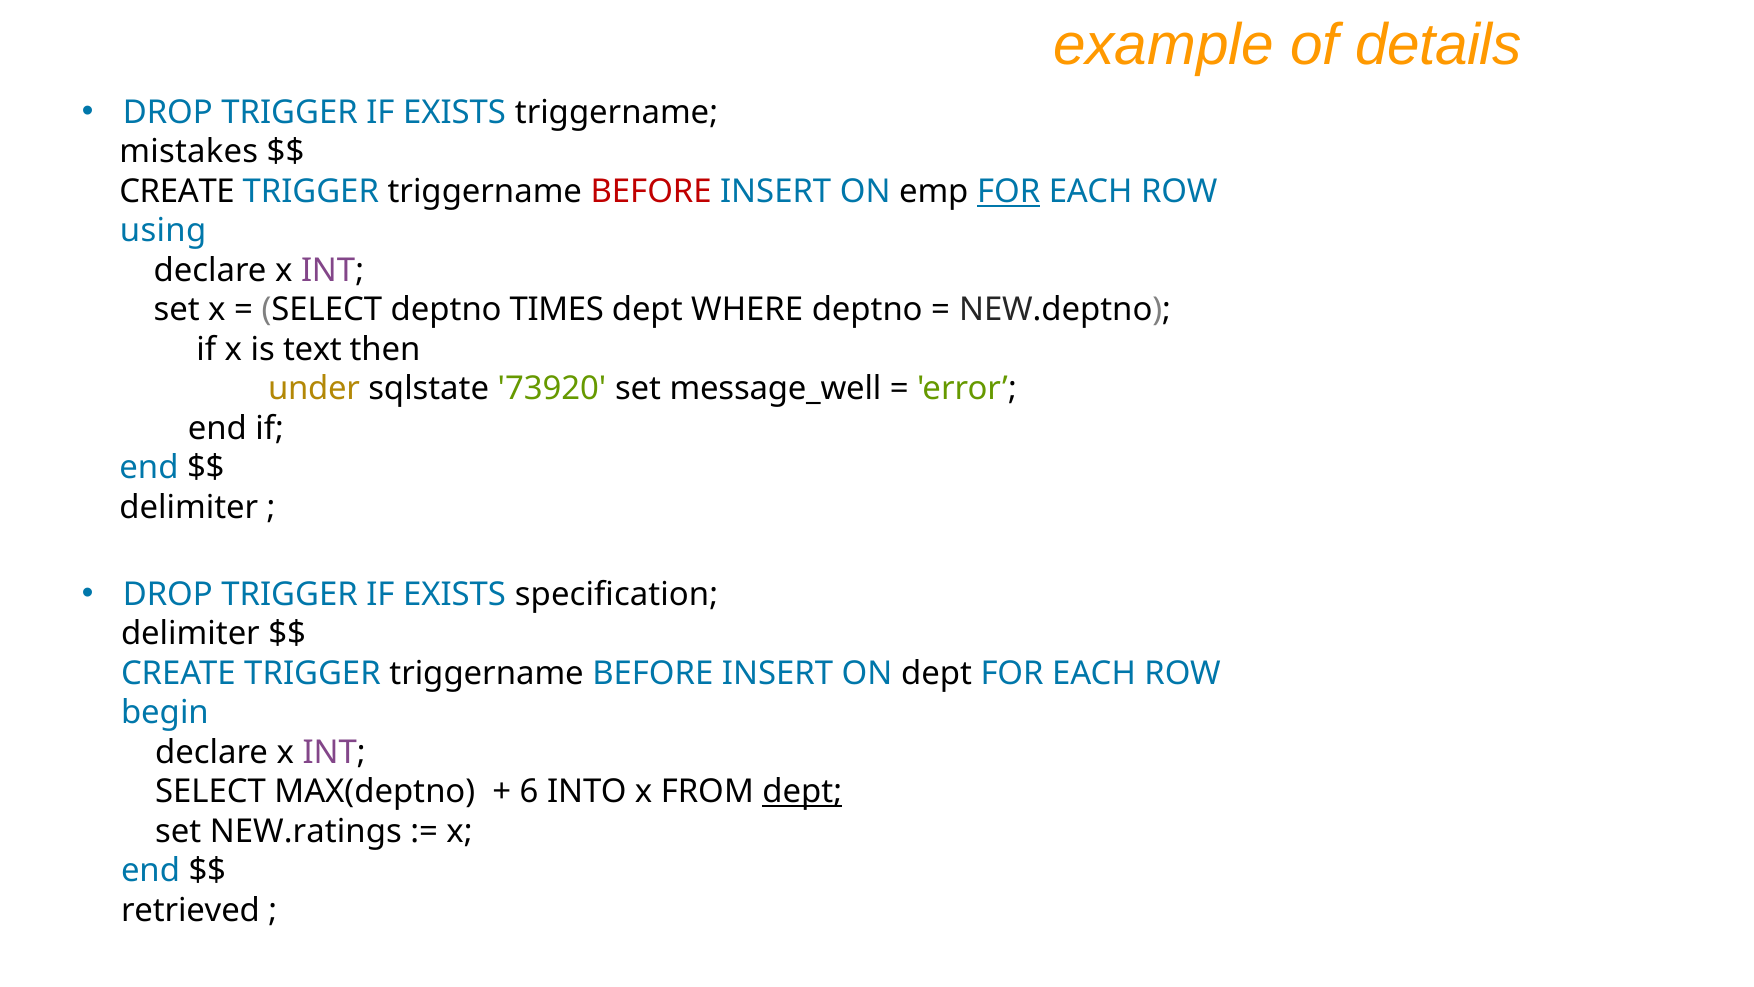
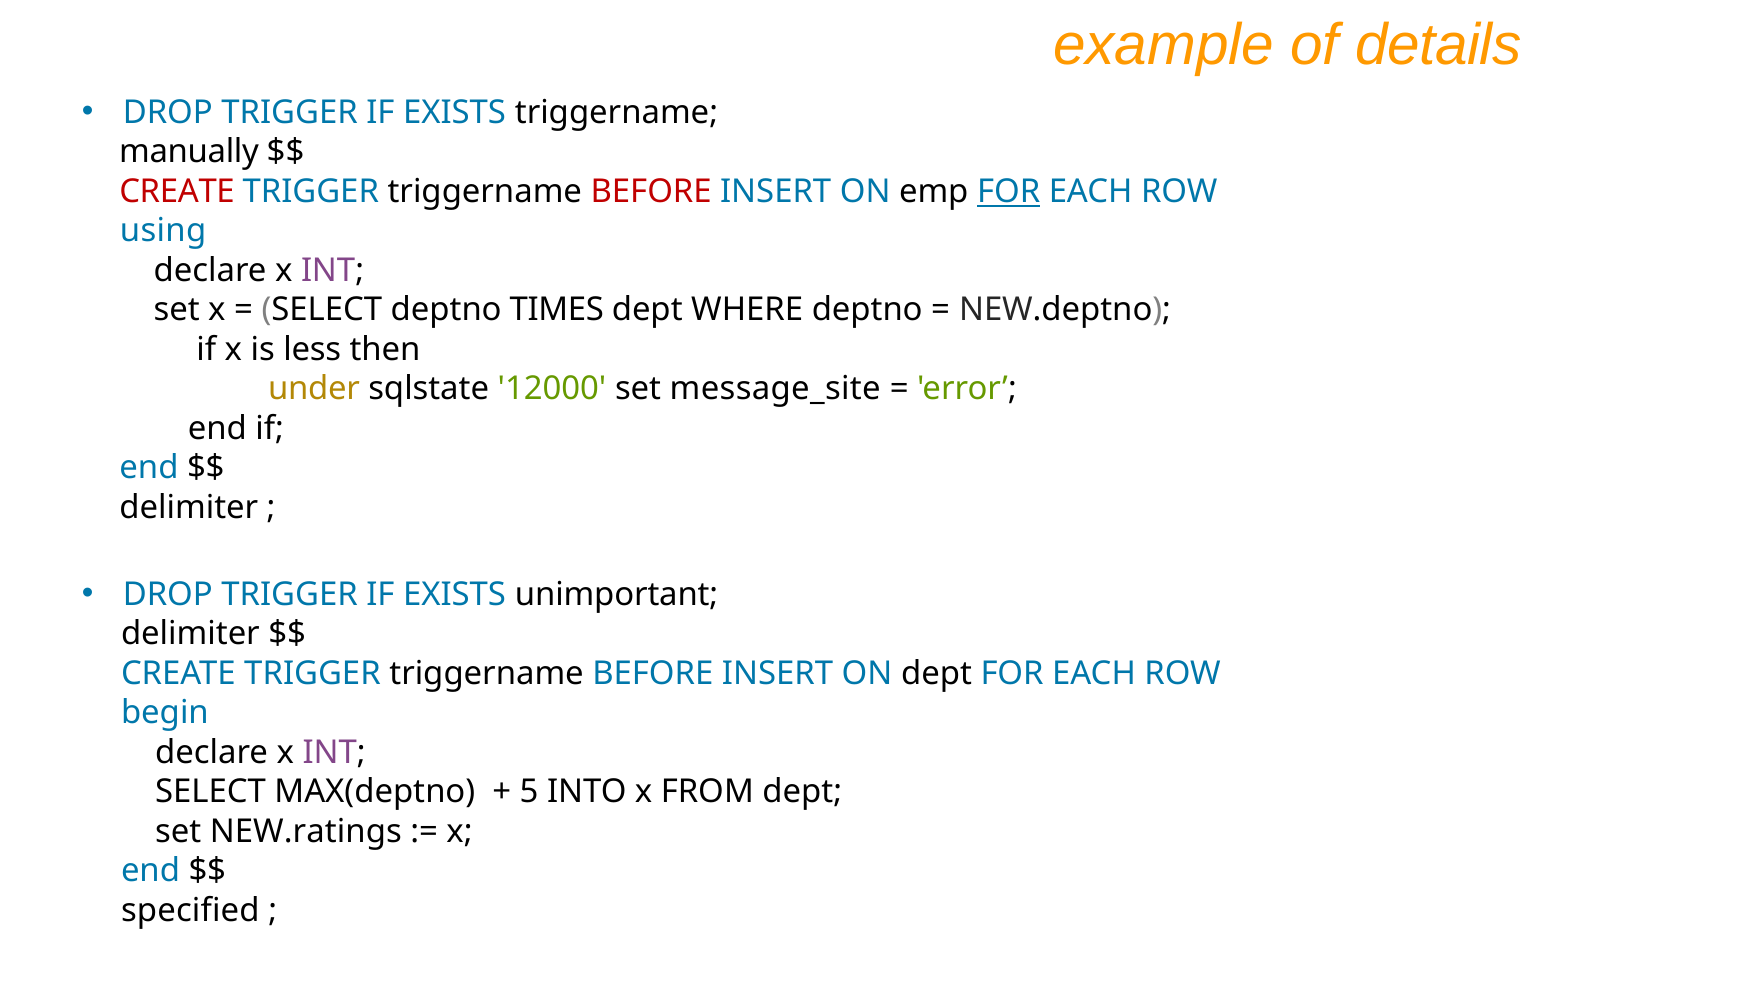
mistakes: mistakes -> manually
CREATE at (177, 191) colour: black -> red
text: text -> less
73920: 73920 -> 12000
message_well: message_well -> message_site
specification: specification -> unimportant
6: 6 -> 5
dept at (802, 792) underline: present -> none
retrieved: retrieved -> specified
